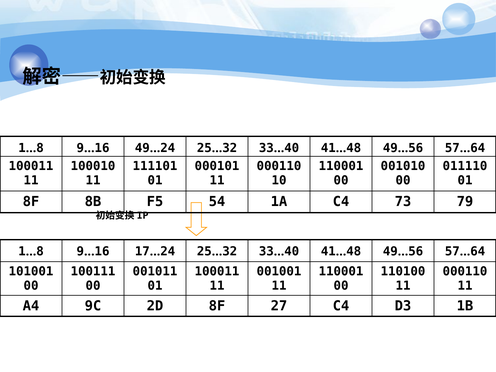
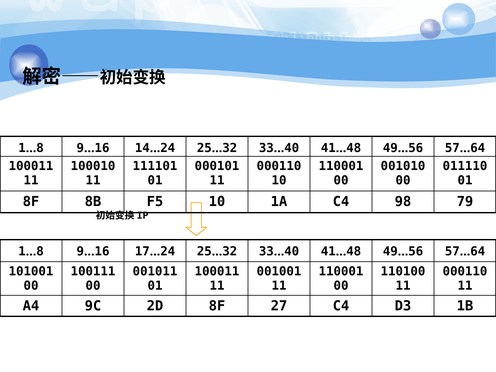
49 at (142, 148): 49 -> 14
F5 54: 54 -> 10
73: 73 -> 98
